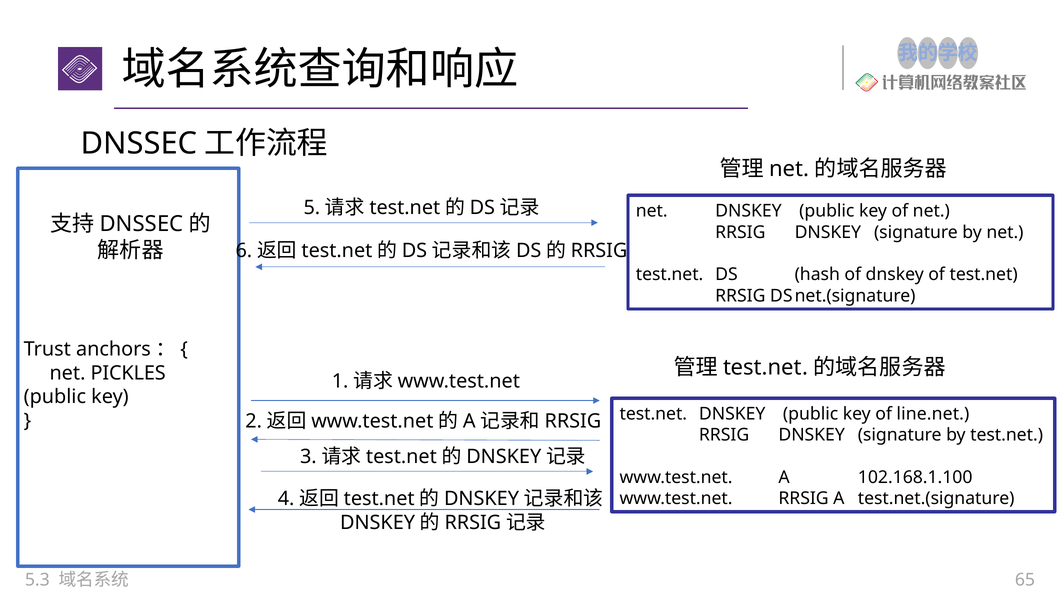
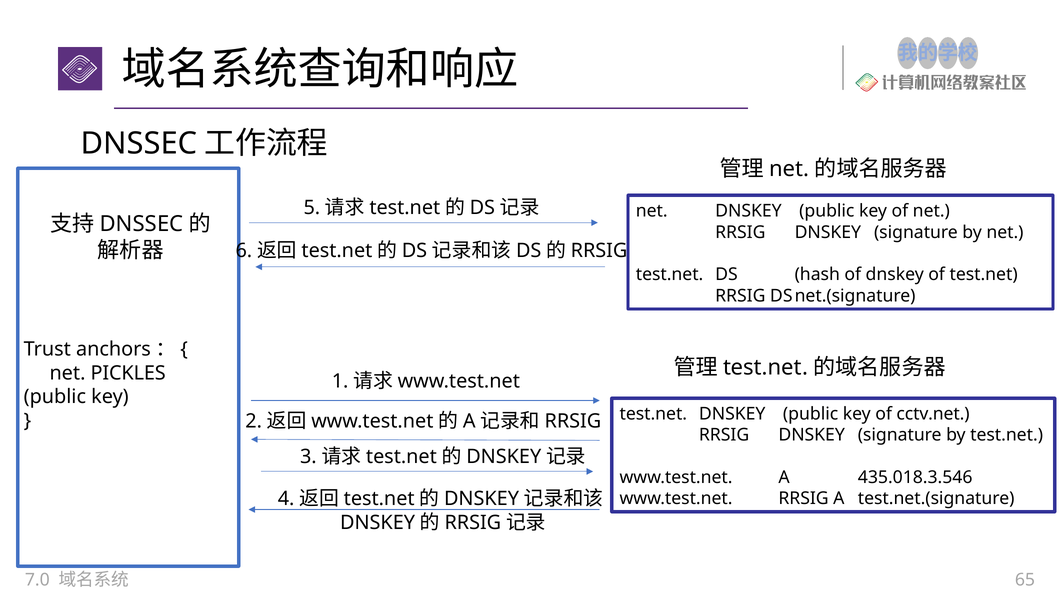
line.net: line.net -> cctv.net
102.168.1.100: 102.168.1.100 -> 435.018.3.546
5.3: 5.3 -> 7.0
